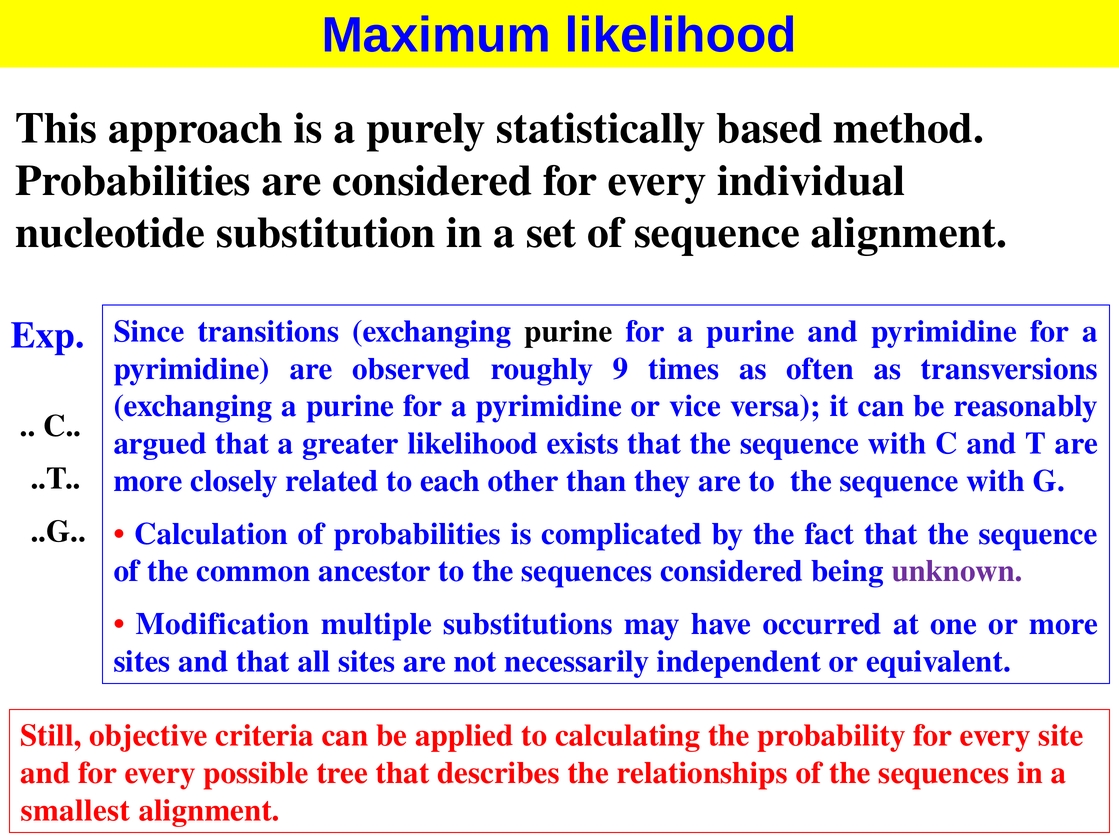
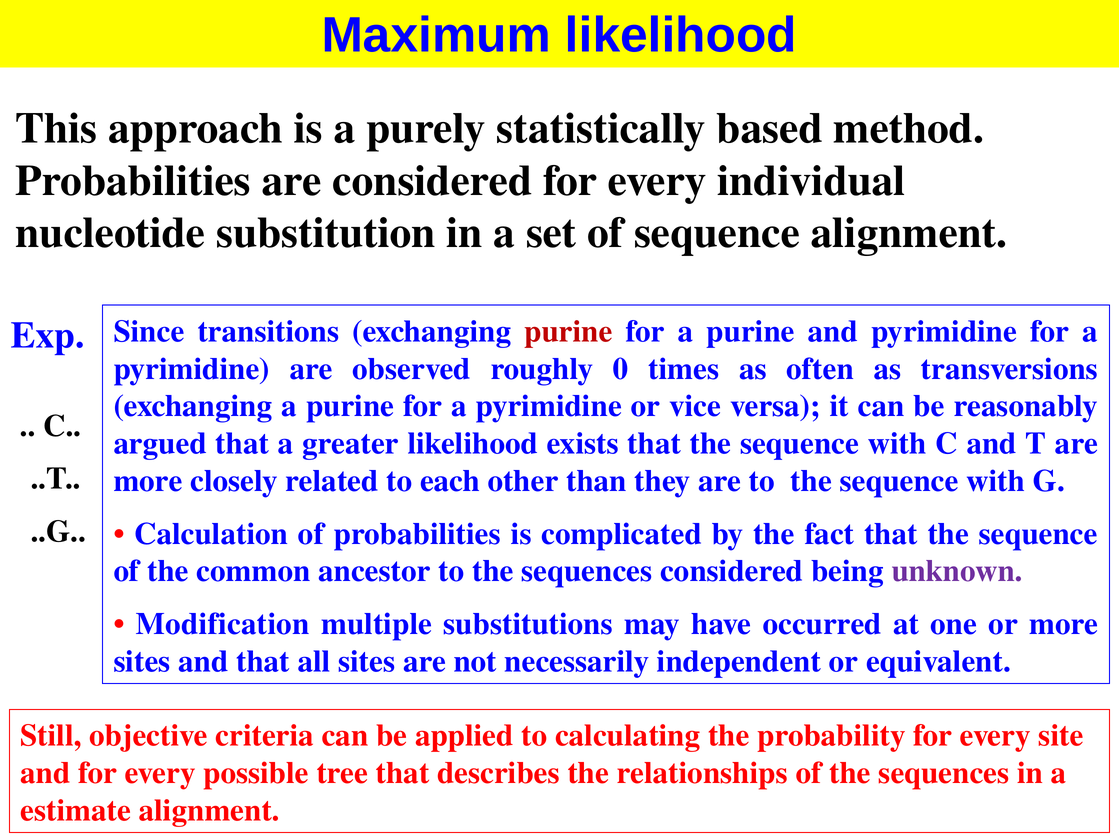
purine at (568, 331) colour: black -> red
9: 9 -> 0
smallest: smallest -> estimate
